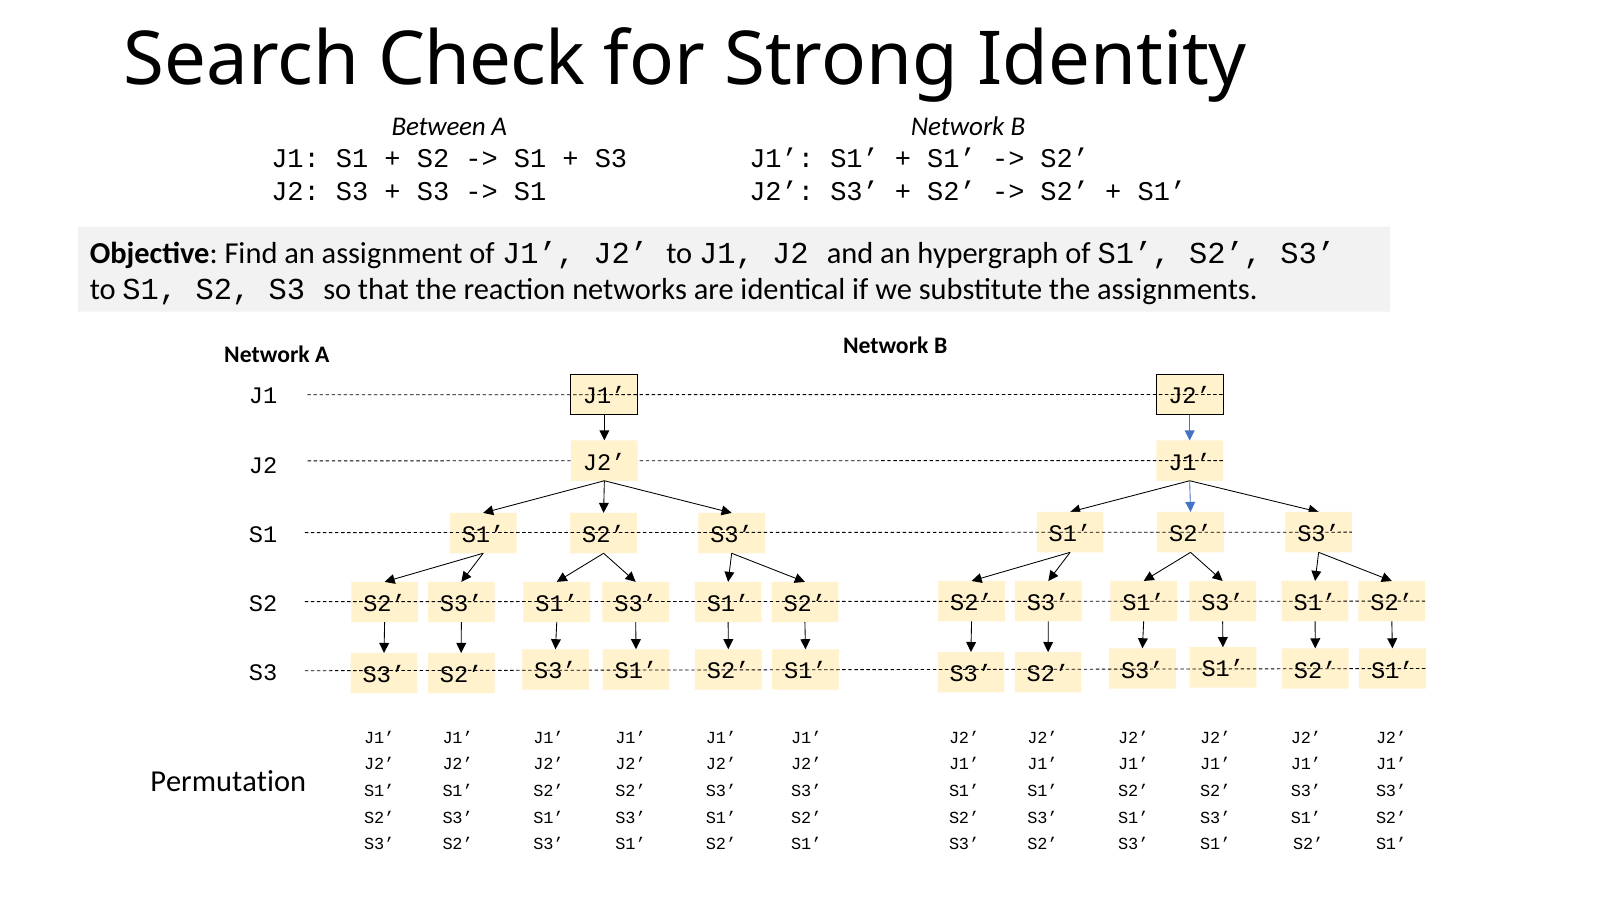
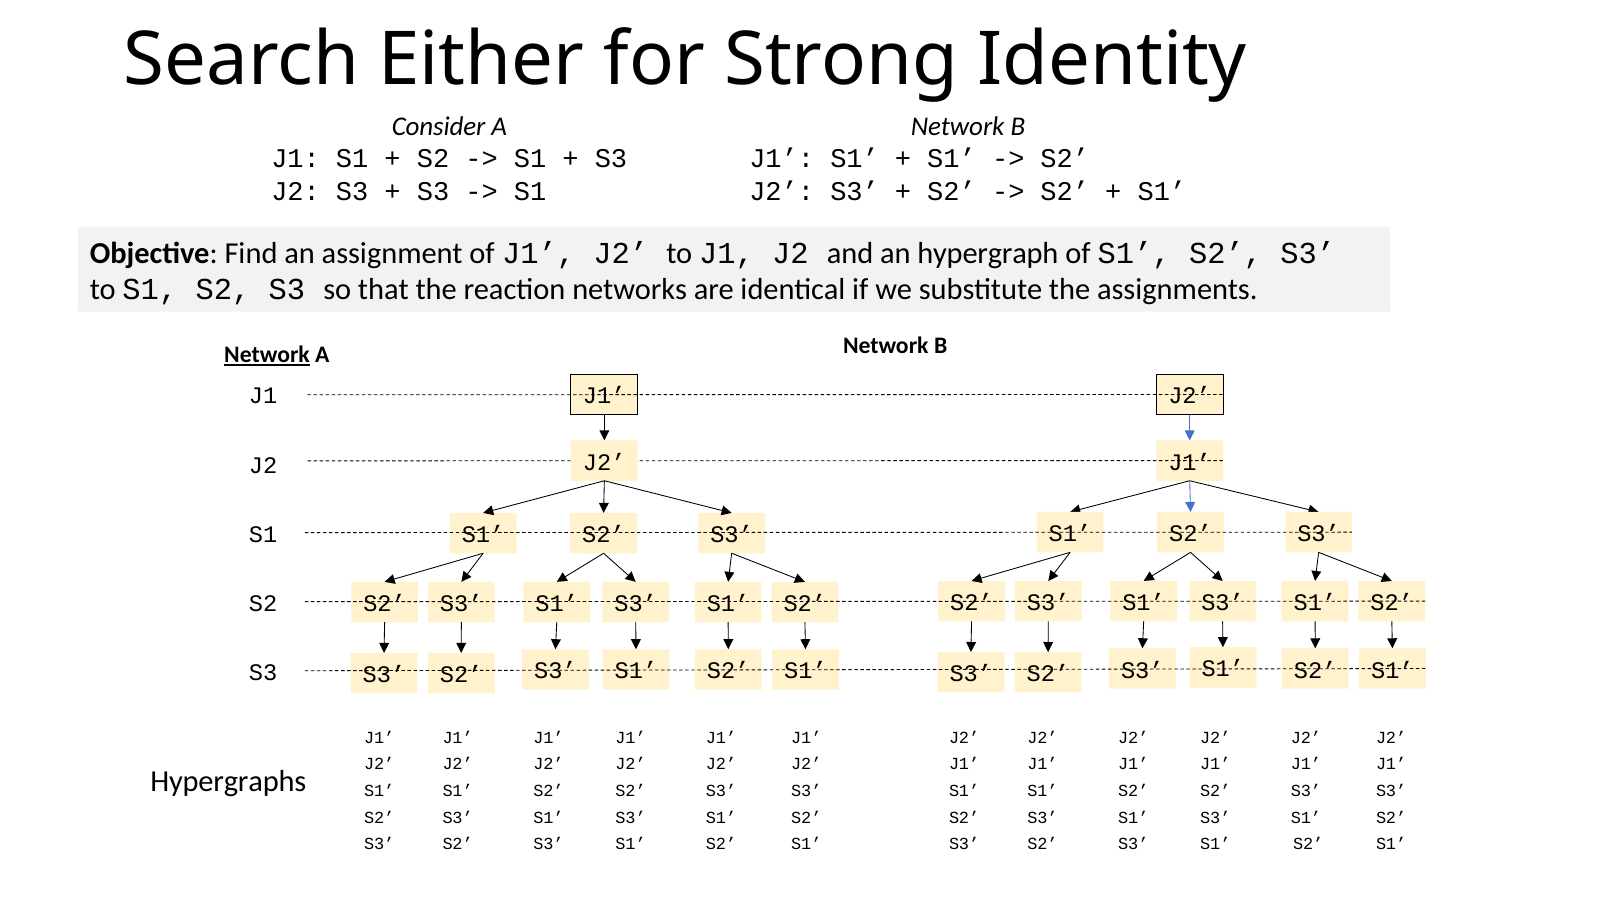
Check: Check -> Either
Between: Between -> Consider
Network at (267, 355) underline: none -> present
Permutation: Permutation -> Hypergraphs
